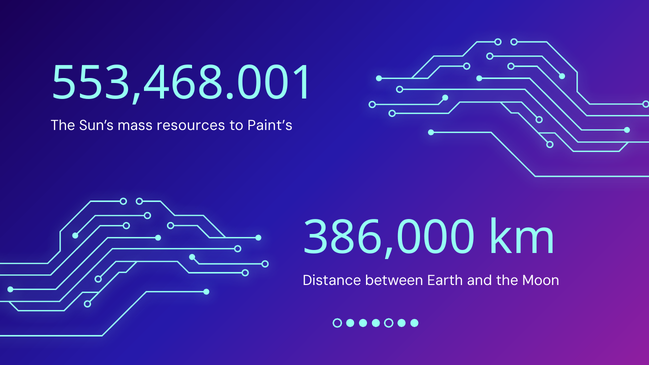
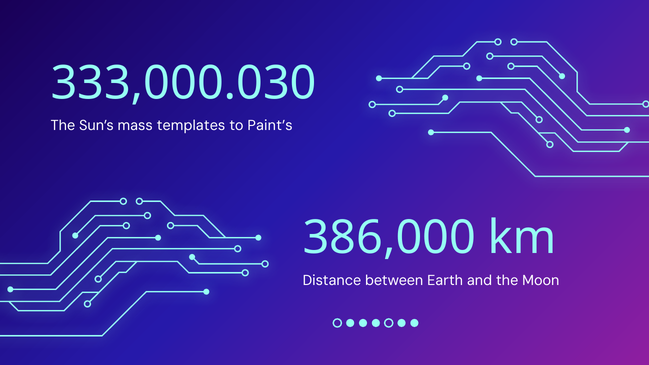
553,468.001: 553,468.001 -> 333,000.030
resources: resources -> templates
